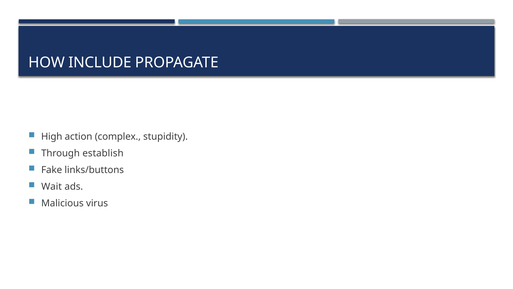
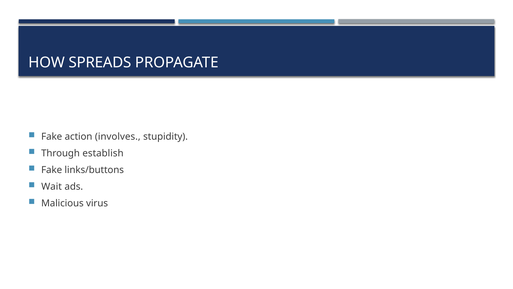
INCLUDE: INCLUDE -> SPREADS
High at (52, 136): High -> Fake
complex: complex -> involves
